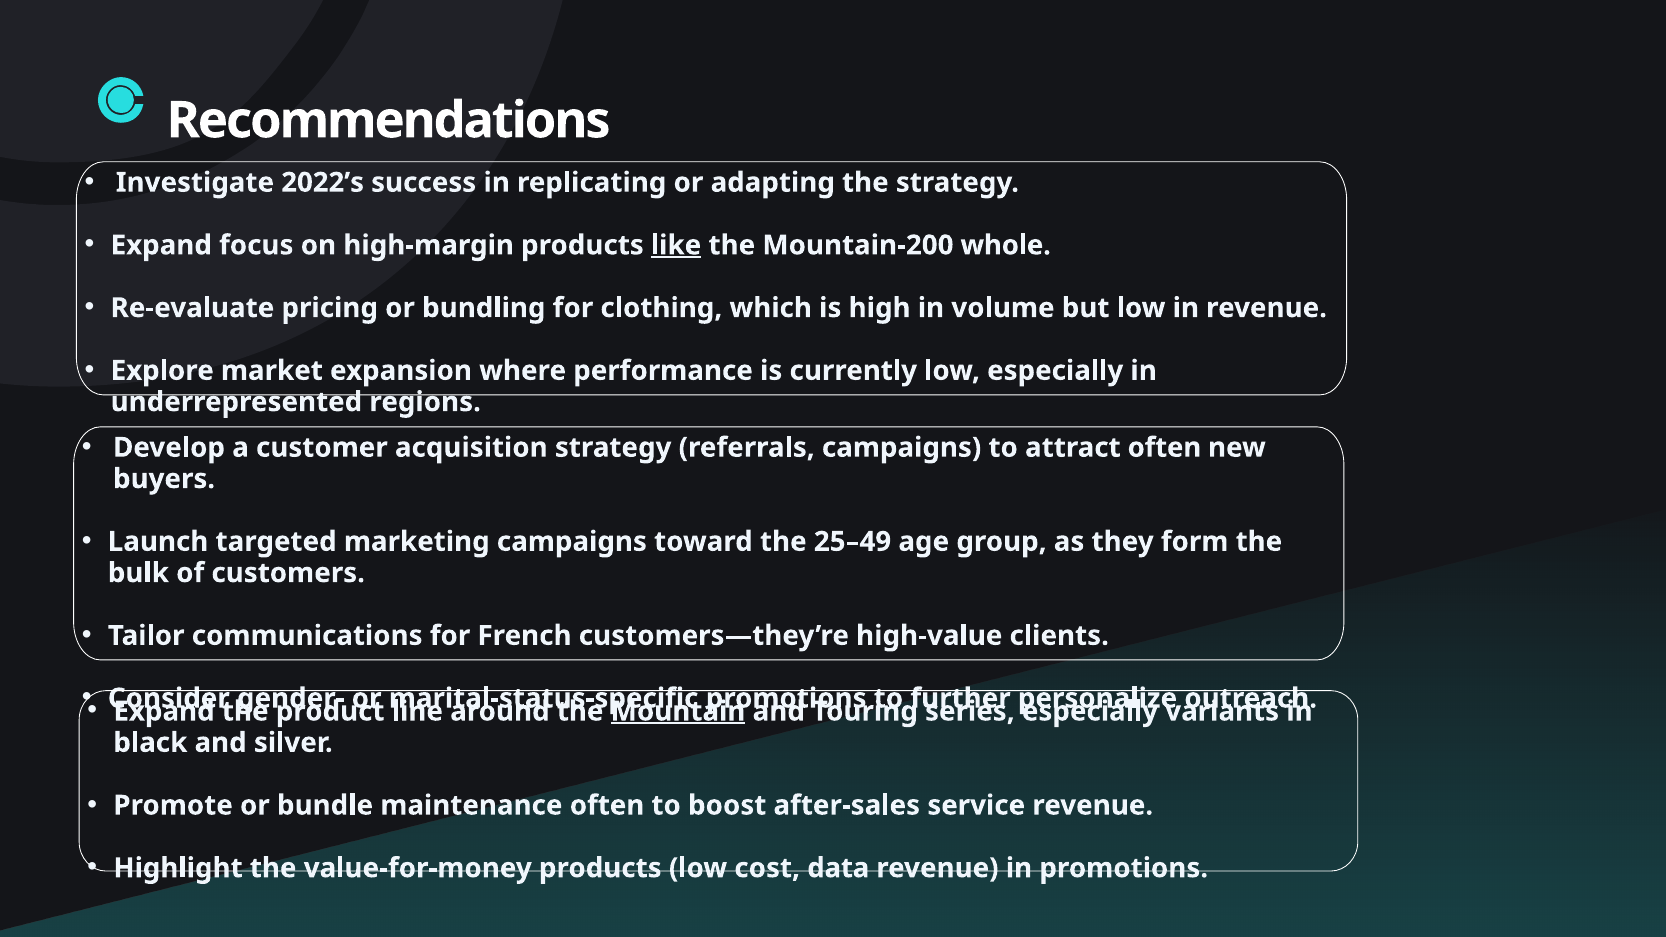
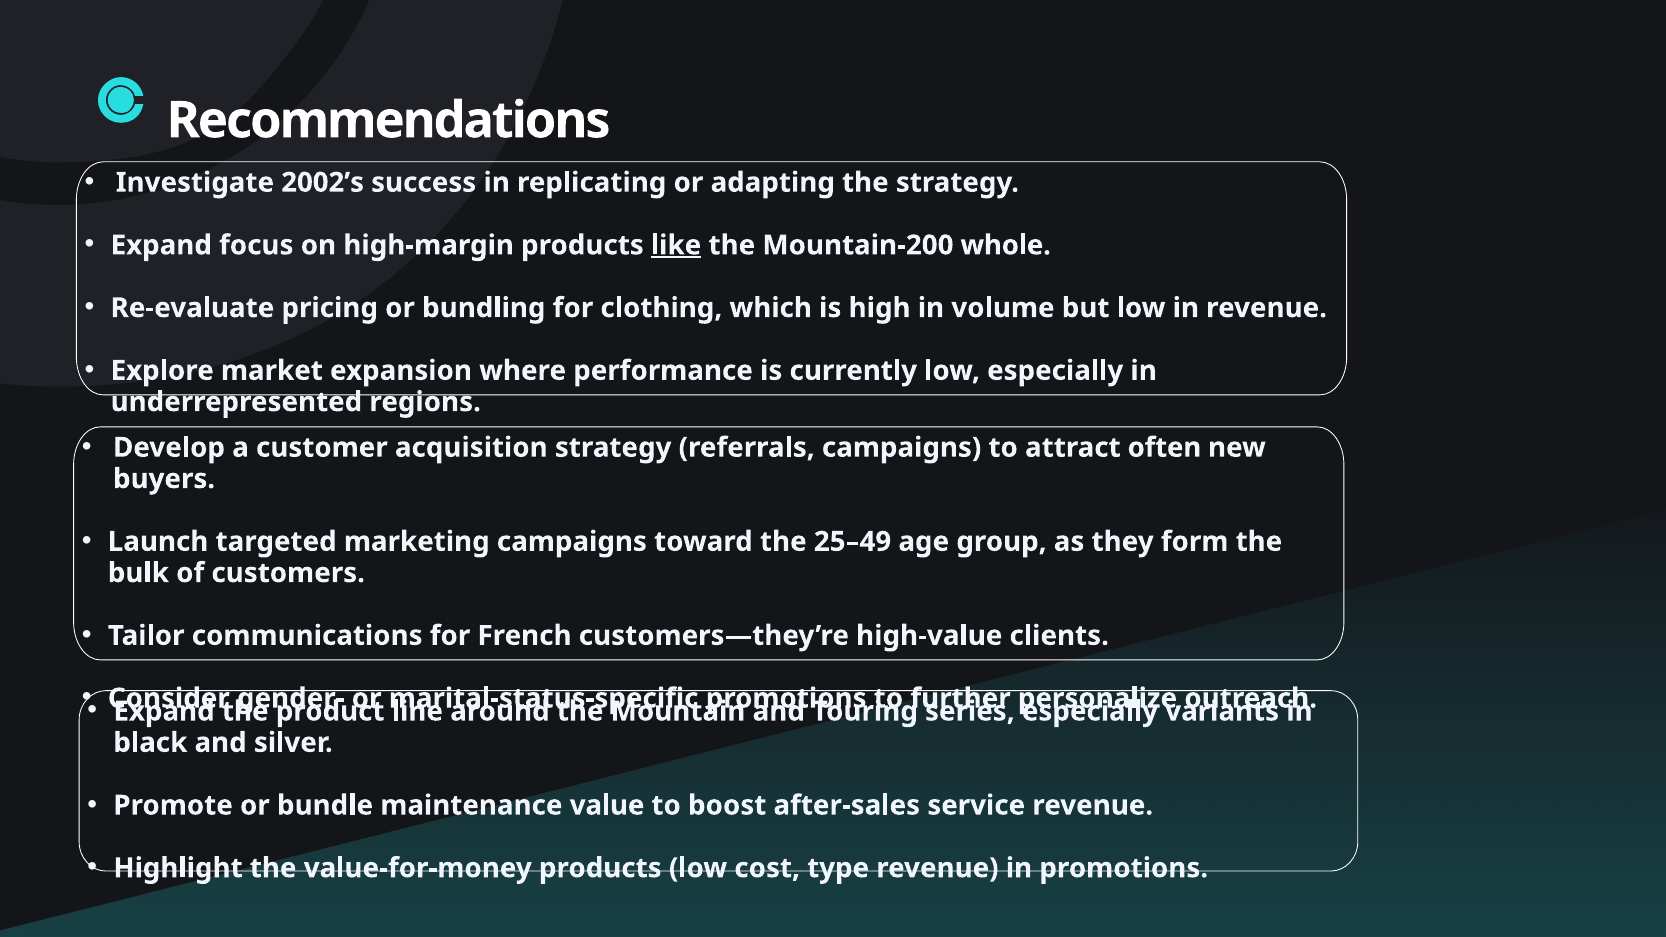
2022’s: 2022’s -> 2002’s
Mountain underline: present -> none
maintenance often: often -> value
data: data -> type
